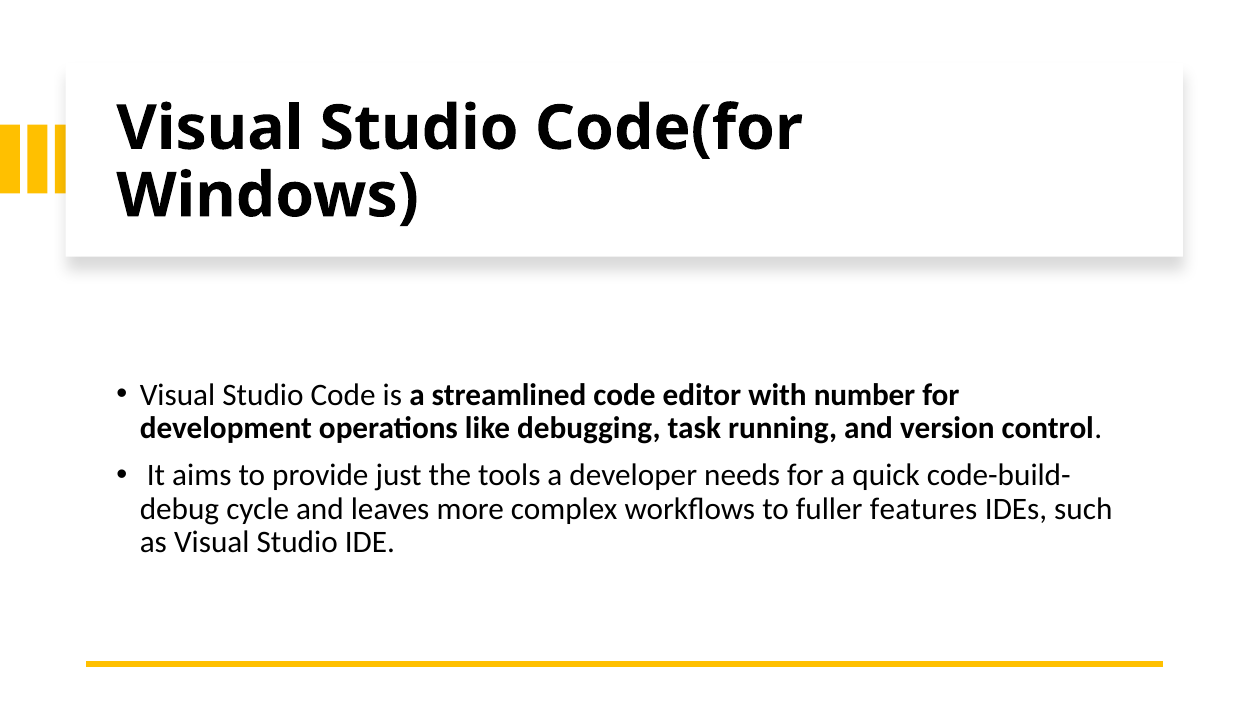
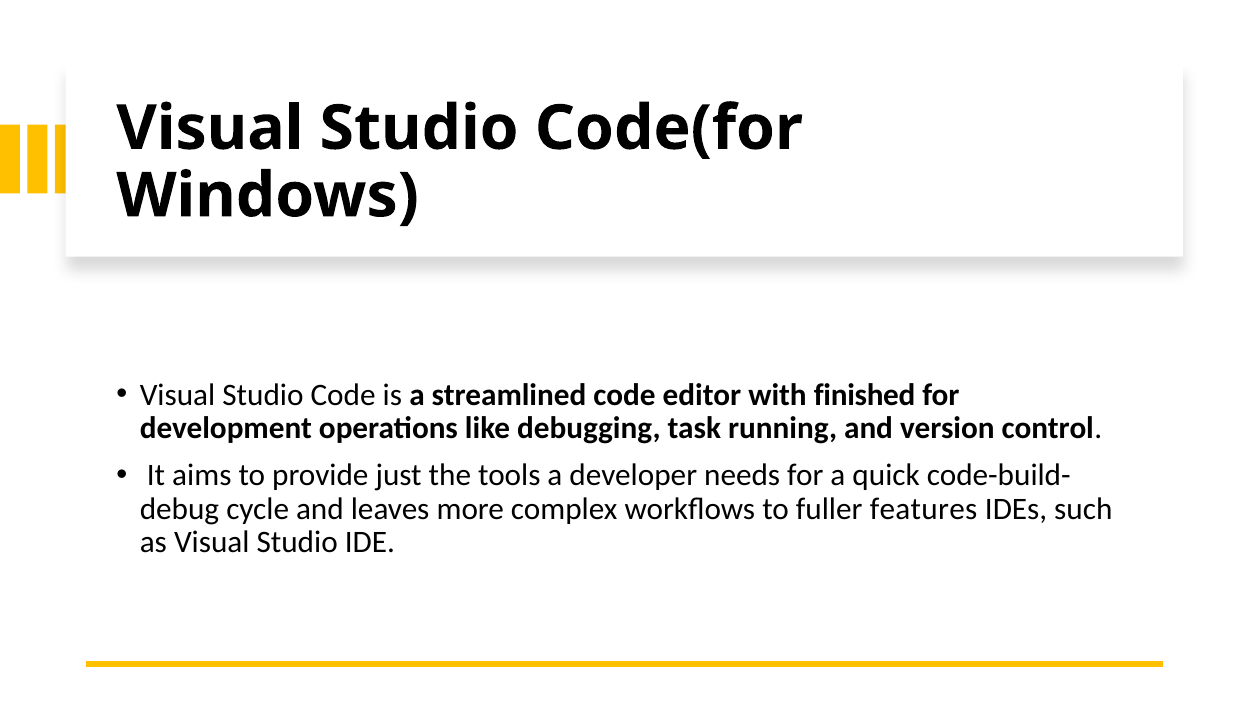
number: number -> finished
